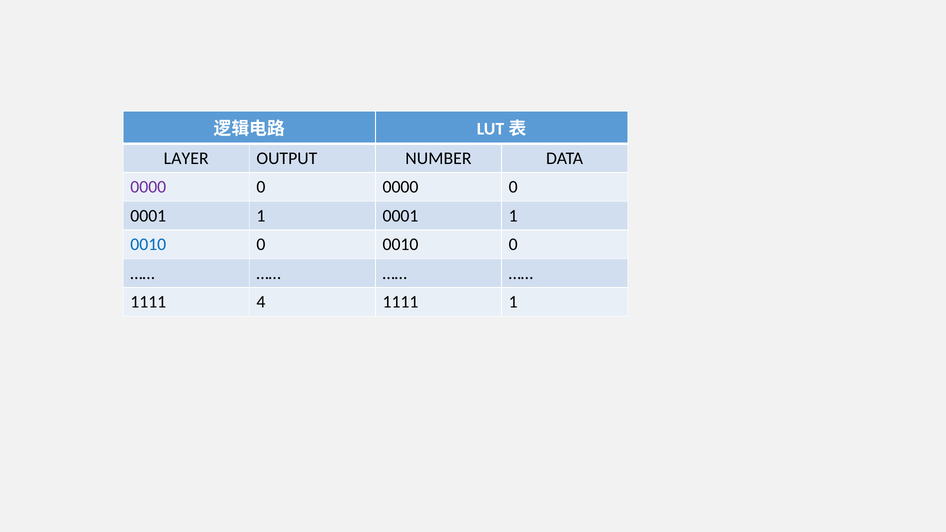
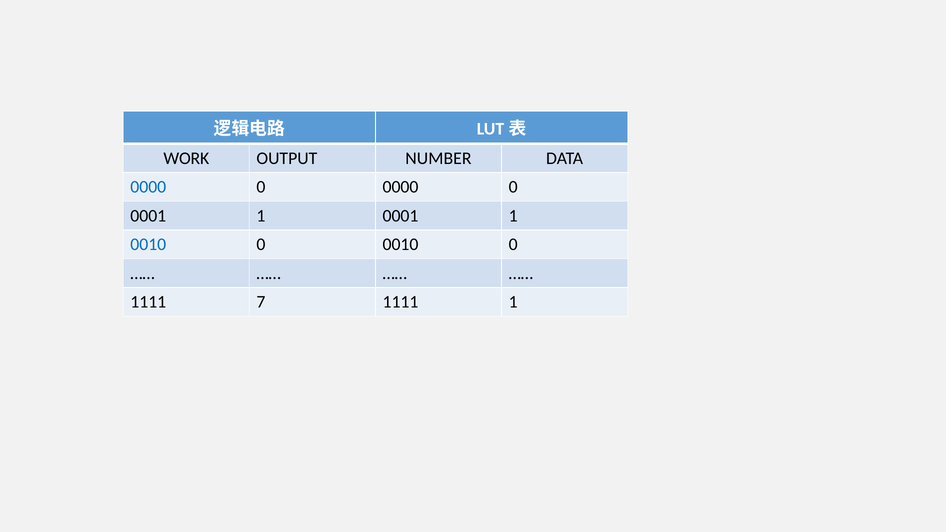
LAYER: LAYER -> WORK
0000 at (148, 187) colour: purple -> blue
4: 4 -> 7
